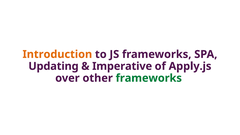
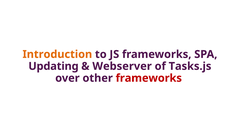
Imperative: Imperative -> Webserver
Apply.js: Apply.js -> Tasks.js
frameworks at (149, 78) colour: green -> red
